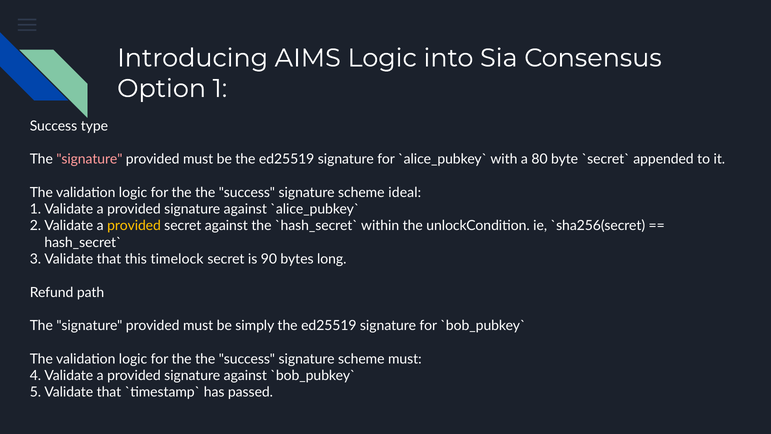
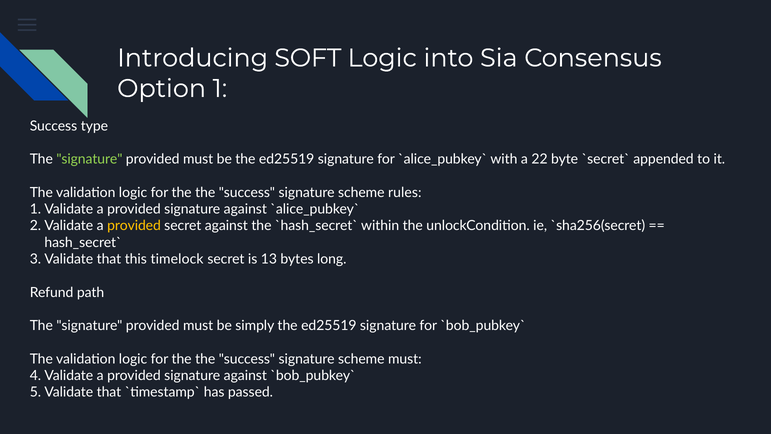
AIMS: AIMS -> SOFT
signature at (89, 159) colour: pink -> light green
80: 80 -> 22
ideal: ideal -> rules
90: 90 -> 13
